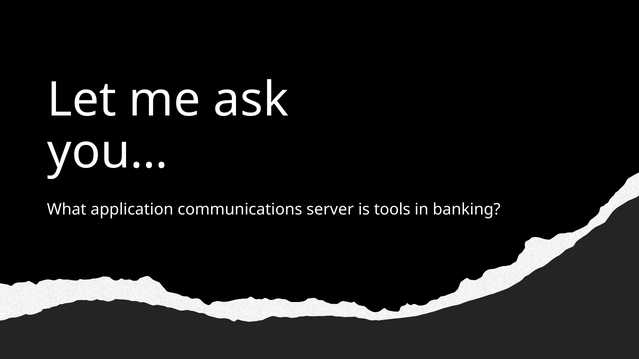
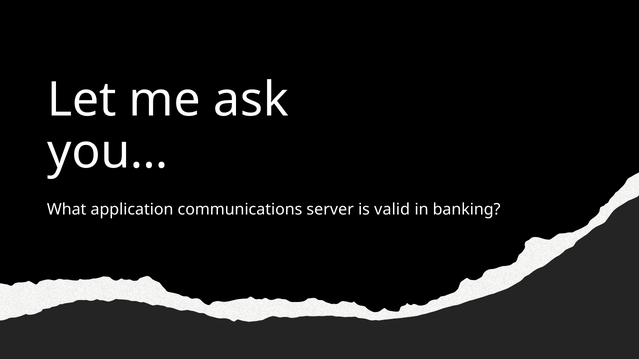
tools: tools -> valid
